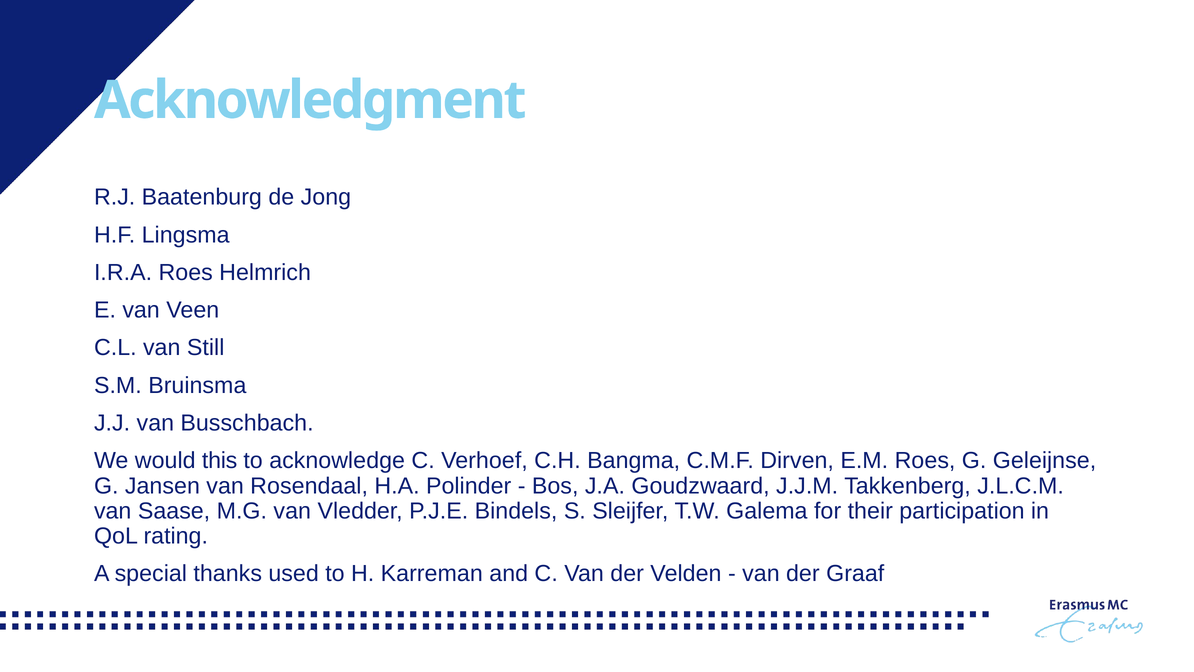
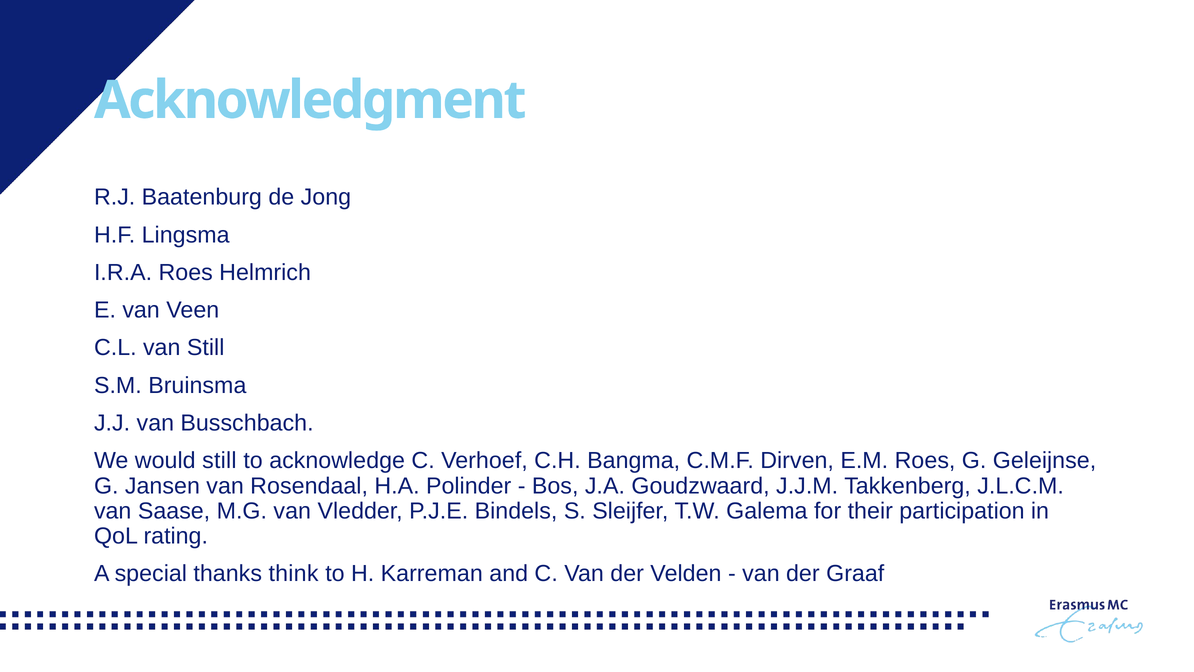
would this: this -> still
used: used -> think
